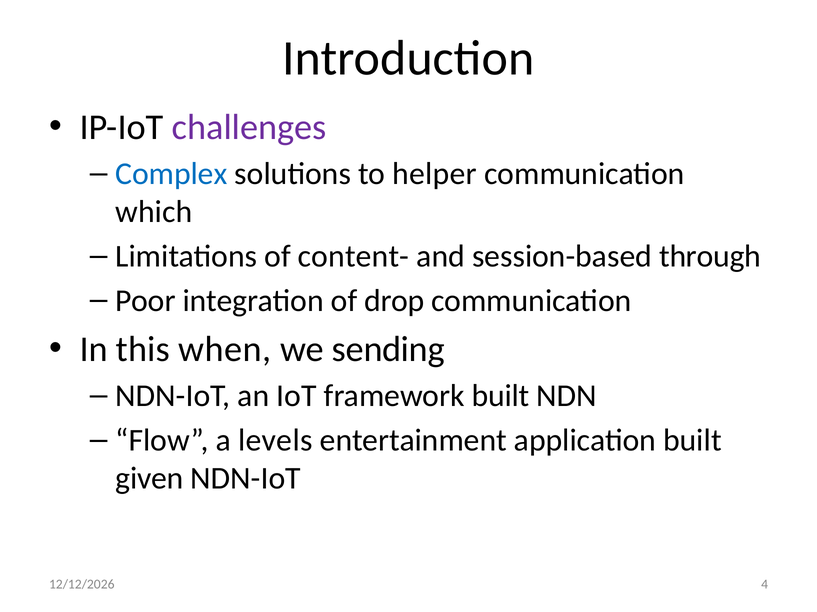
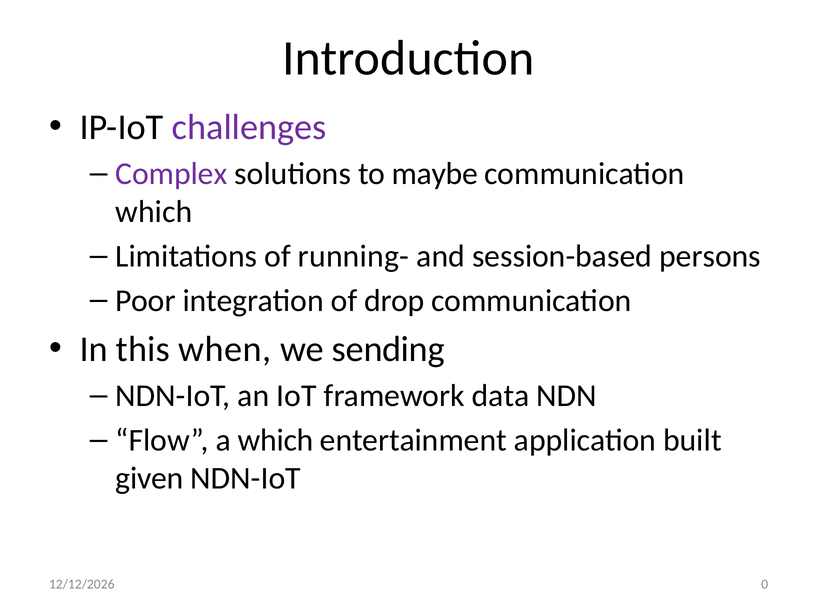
Complex colour: blue -> purple
helper: helper -> maybe
content-: content- -> running-
through: through -> persons
framework built: built -> data
a levels: levels -> which
4: 4 -> 0
